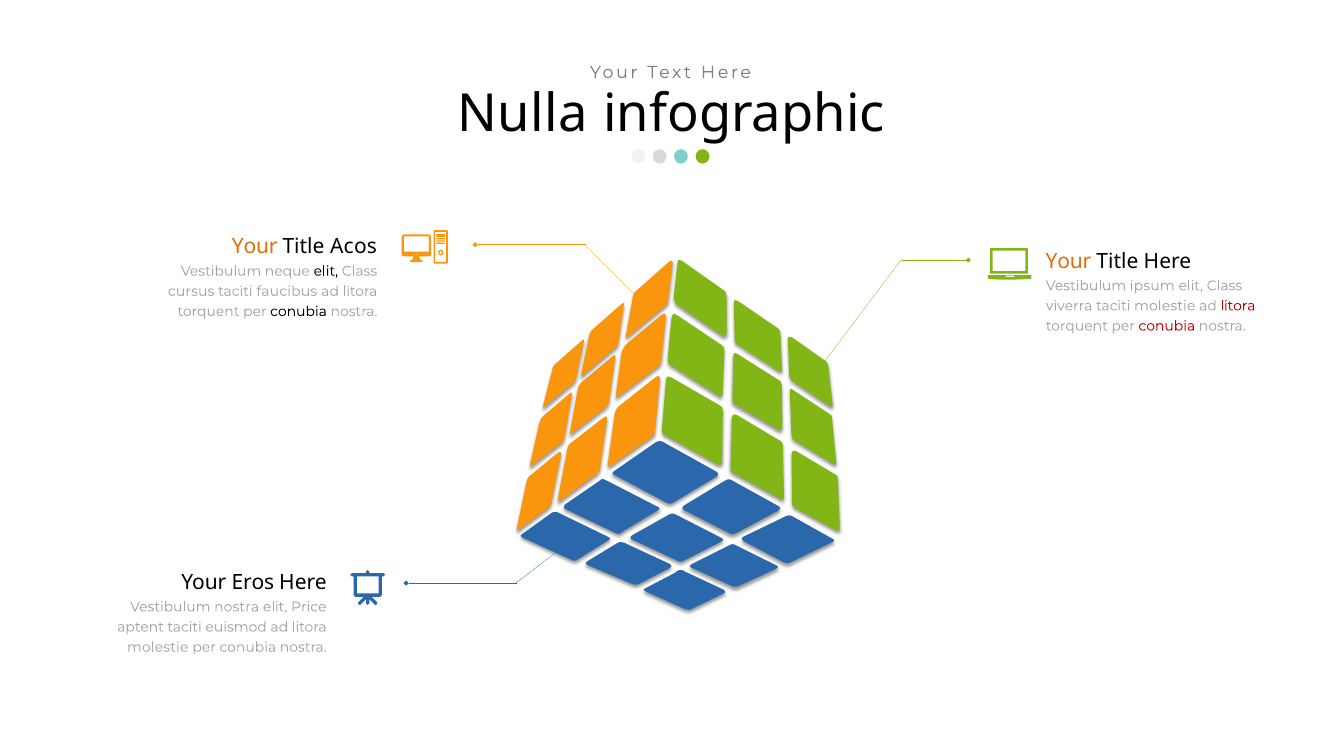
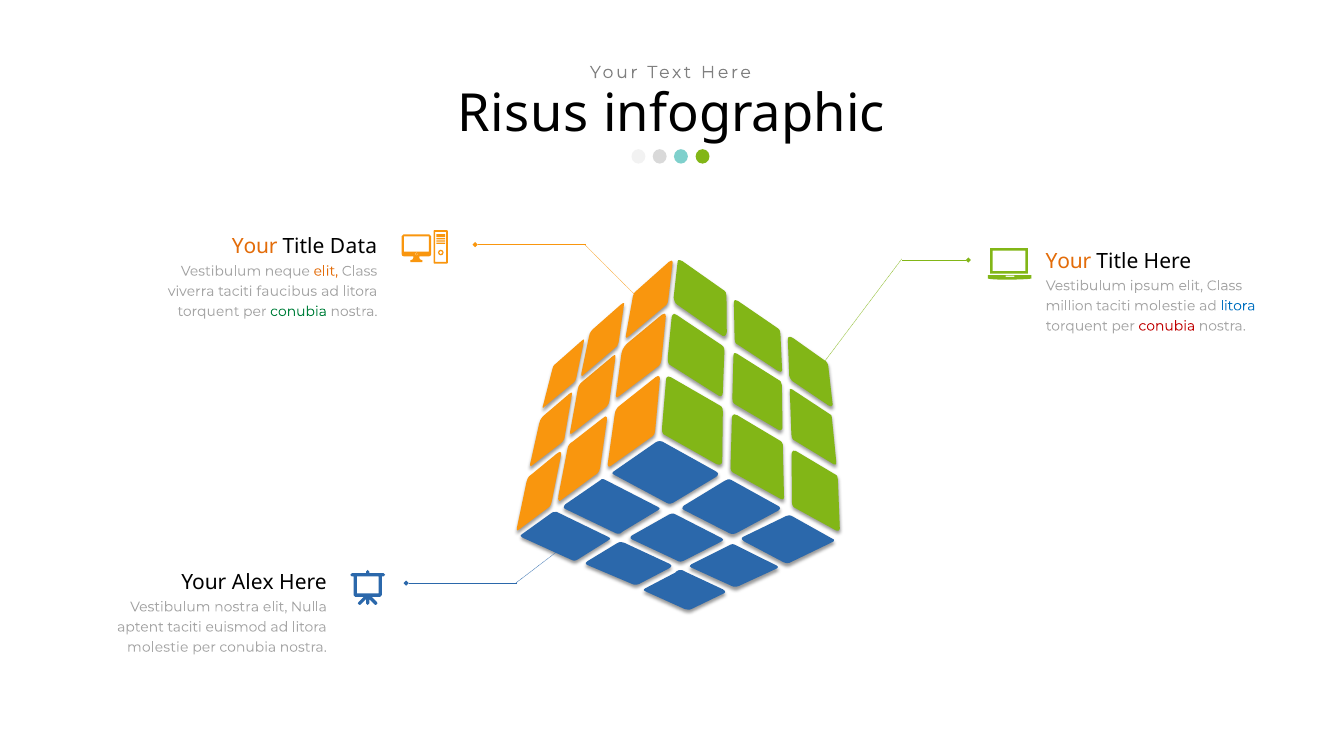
Nulla: Nulla -> Risus
Acos: Acos -> Data
elit at (326, 271) colour: black -> orange
cursus: cursus -> viverra
viverra: viverra -> million
litora at (1238, 306) colour: red -> blue
conubia at (299, 311) colour: black -> green
Eros: Eros -> Alex
Price: Price -> Nulla
